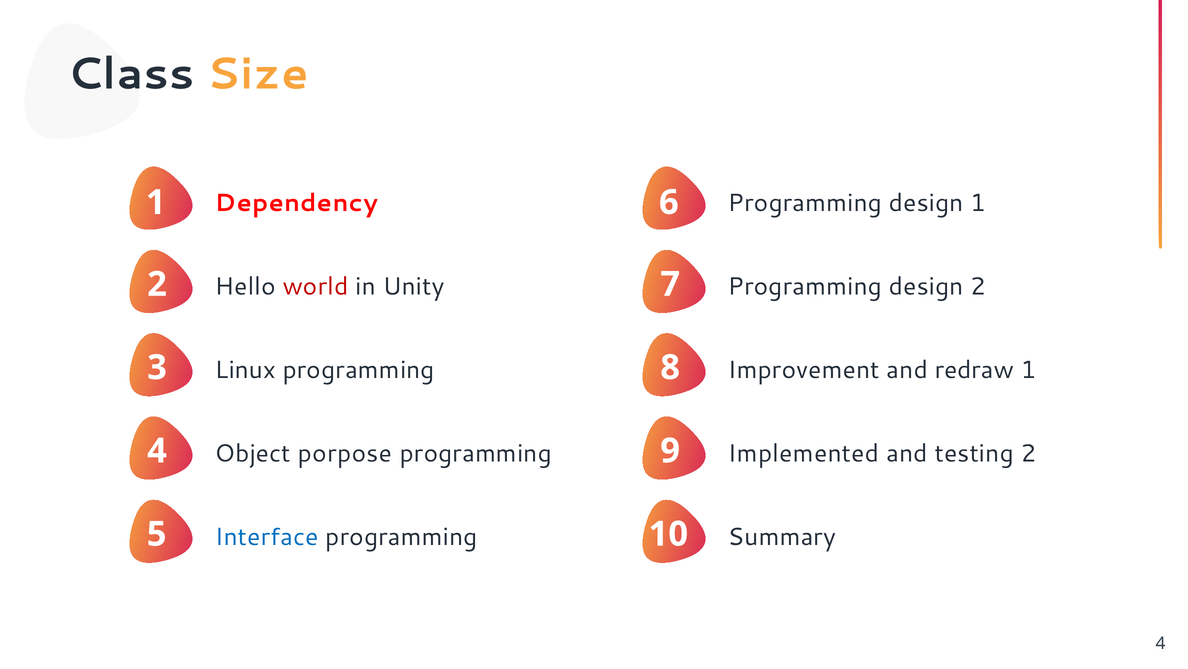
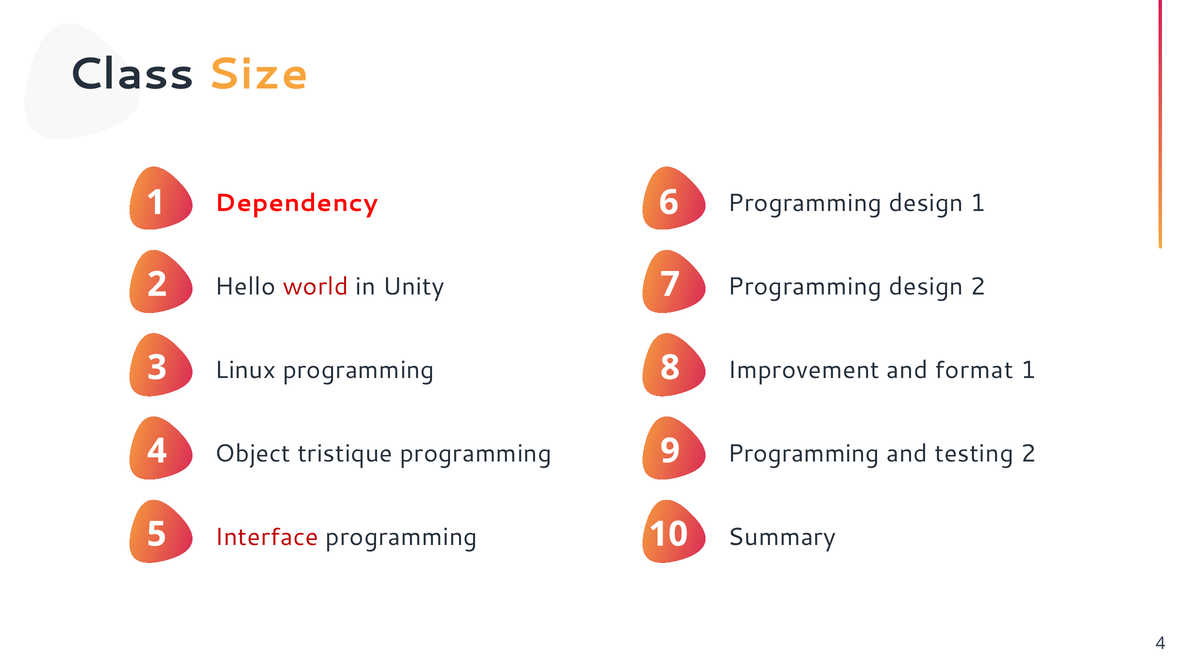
redraw: redraw -> format
porpose: porpose -> tristique
Implemented at (804, 453): Implemented -> Programming
Interface colour: blue -> red
